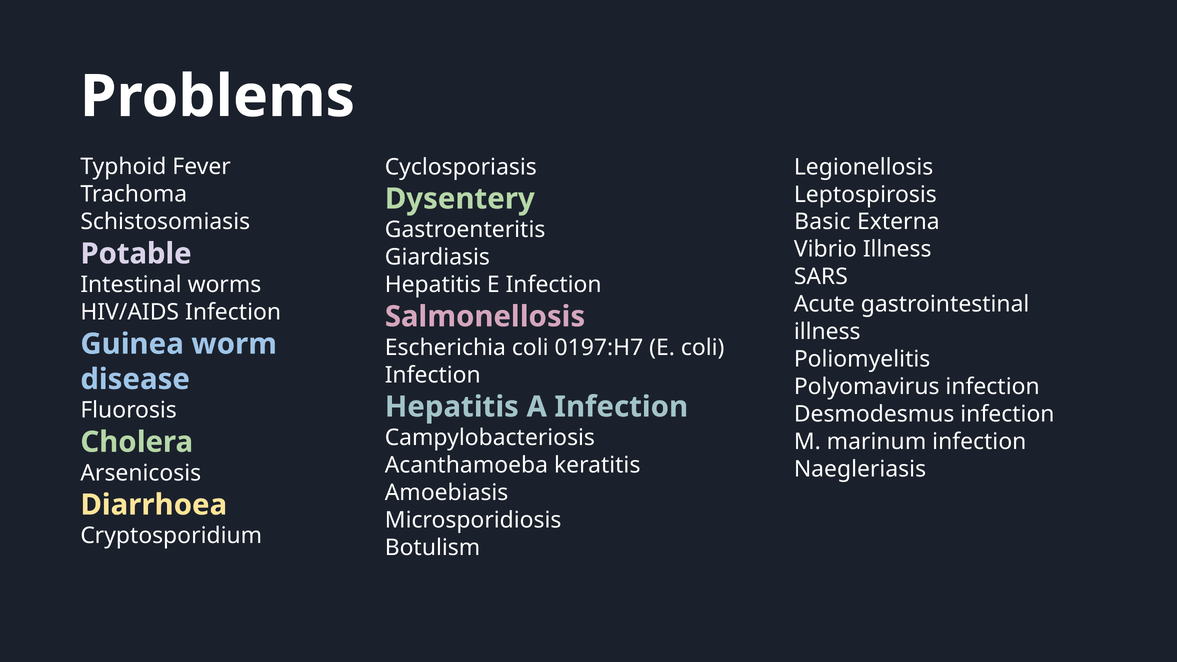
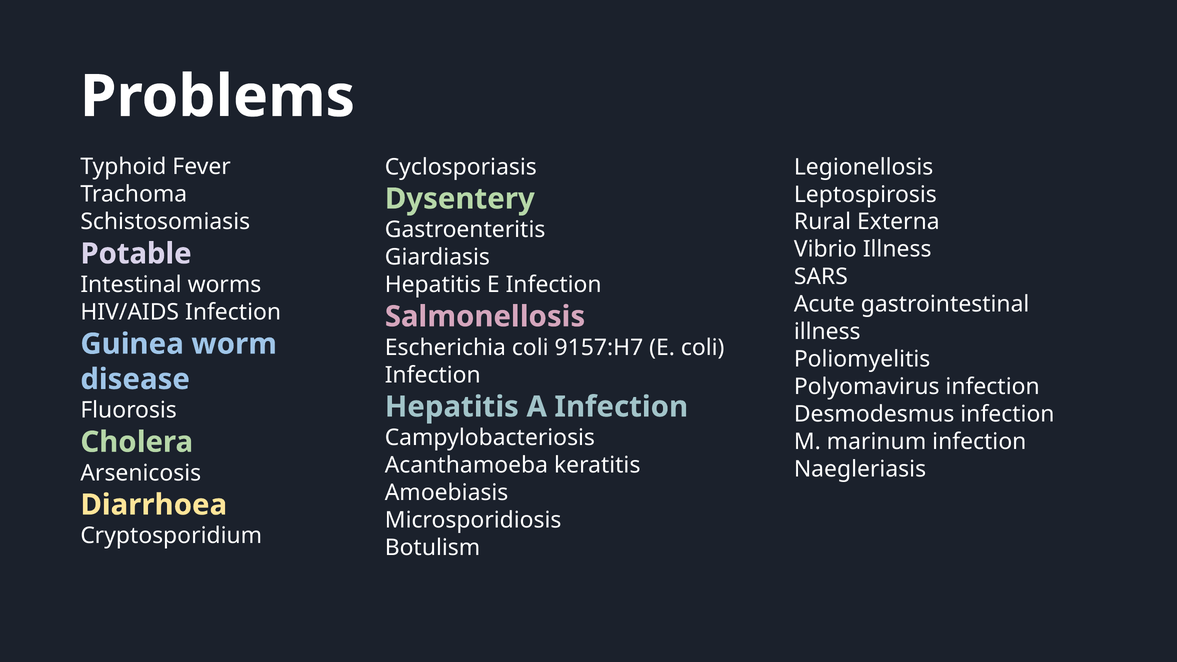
Basic: Basic -> Rural
0197:H7: 0197:H7 -> 9157:H7
